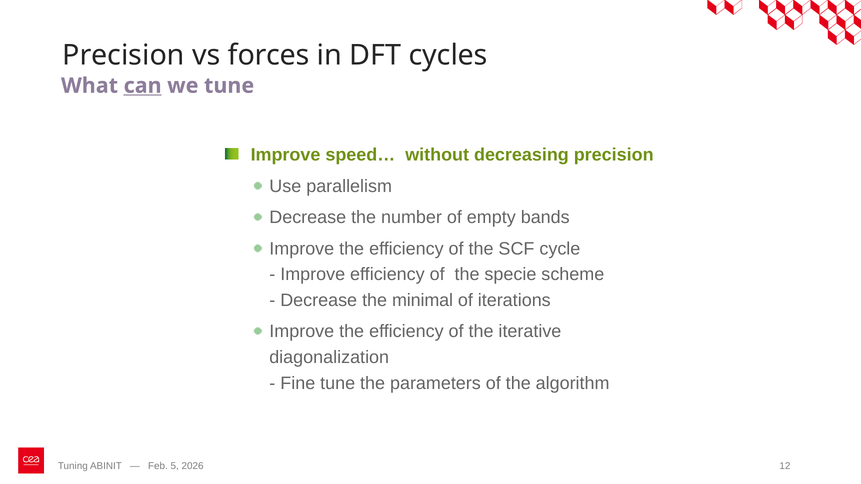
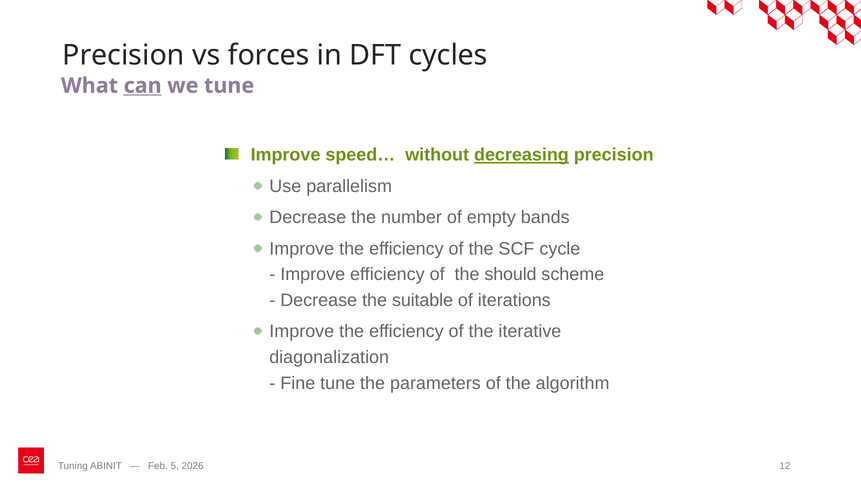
decreasing underline: none -> present
specie: specie -> should
minimal: minimal -> suitable
